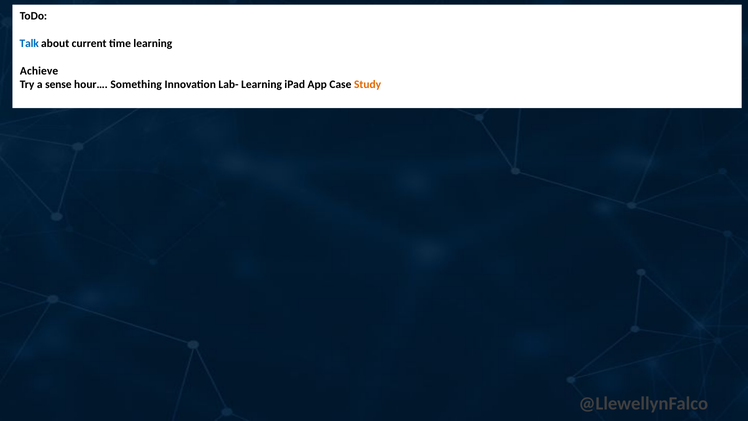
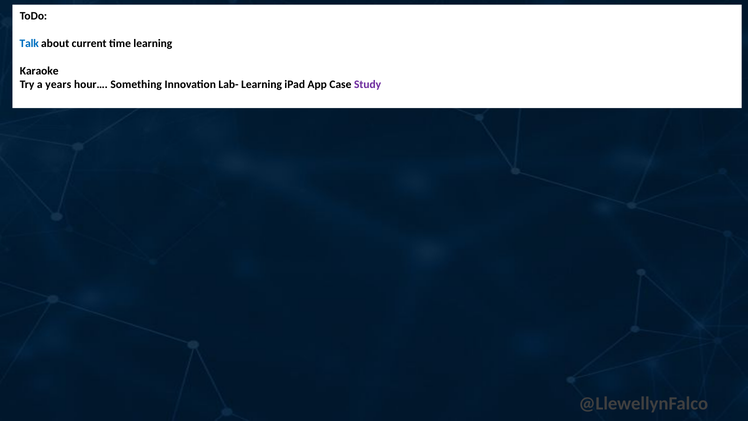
Achieve: Achieve -> Karaoke
sense: sense -> years
Study colour: orange -> purple
